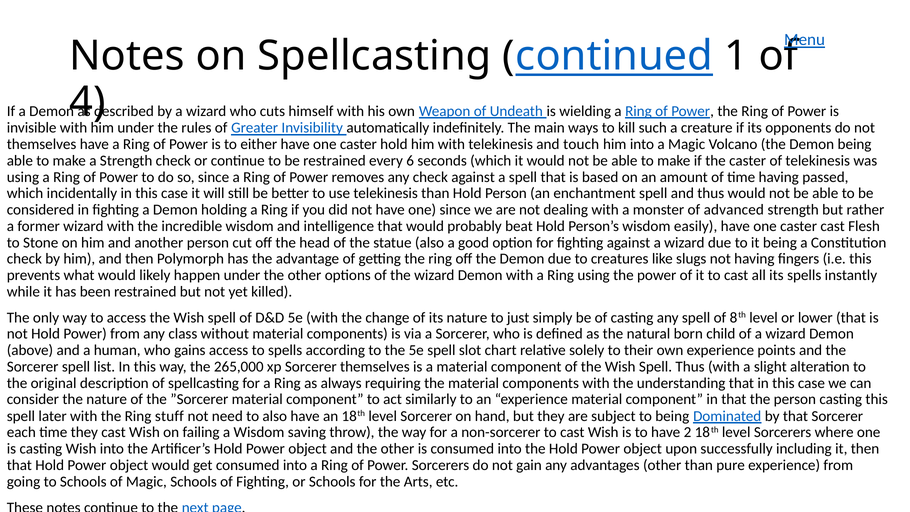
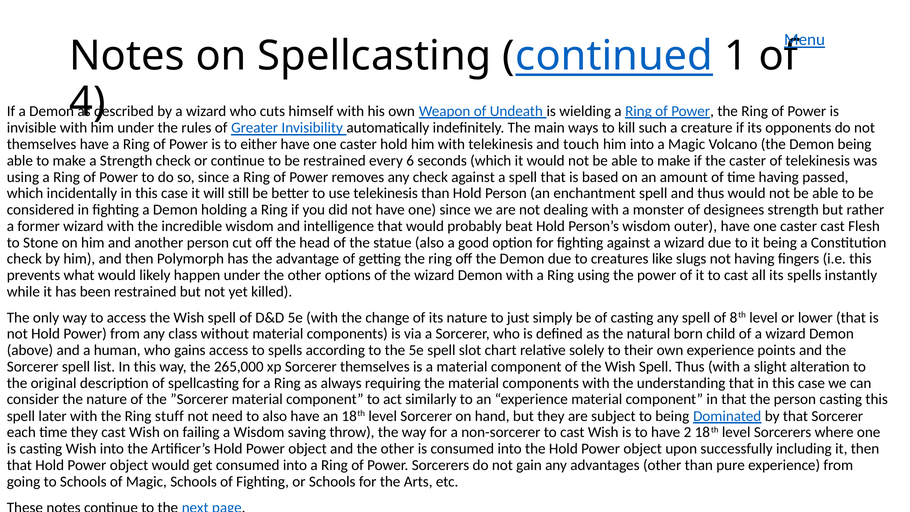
advanced: advanced -> designees
easily: easily -> outer
